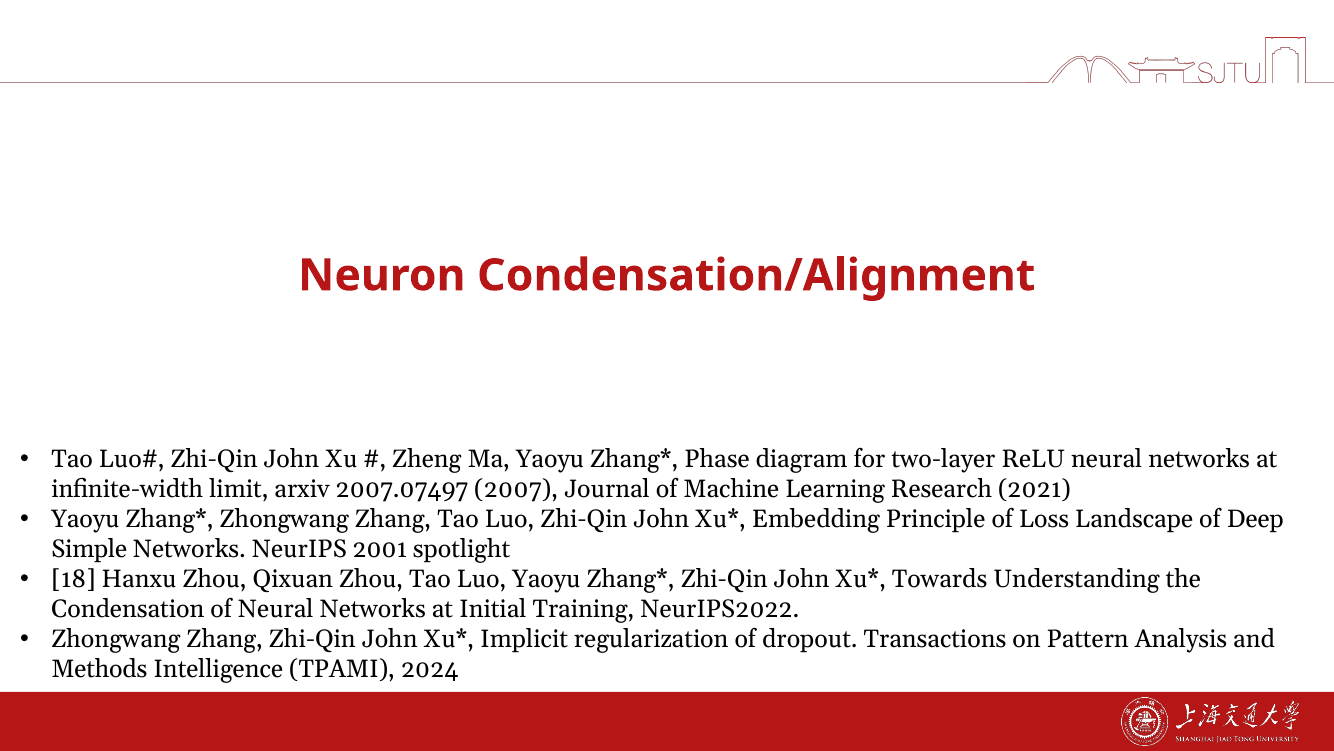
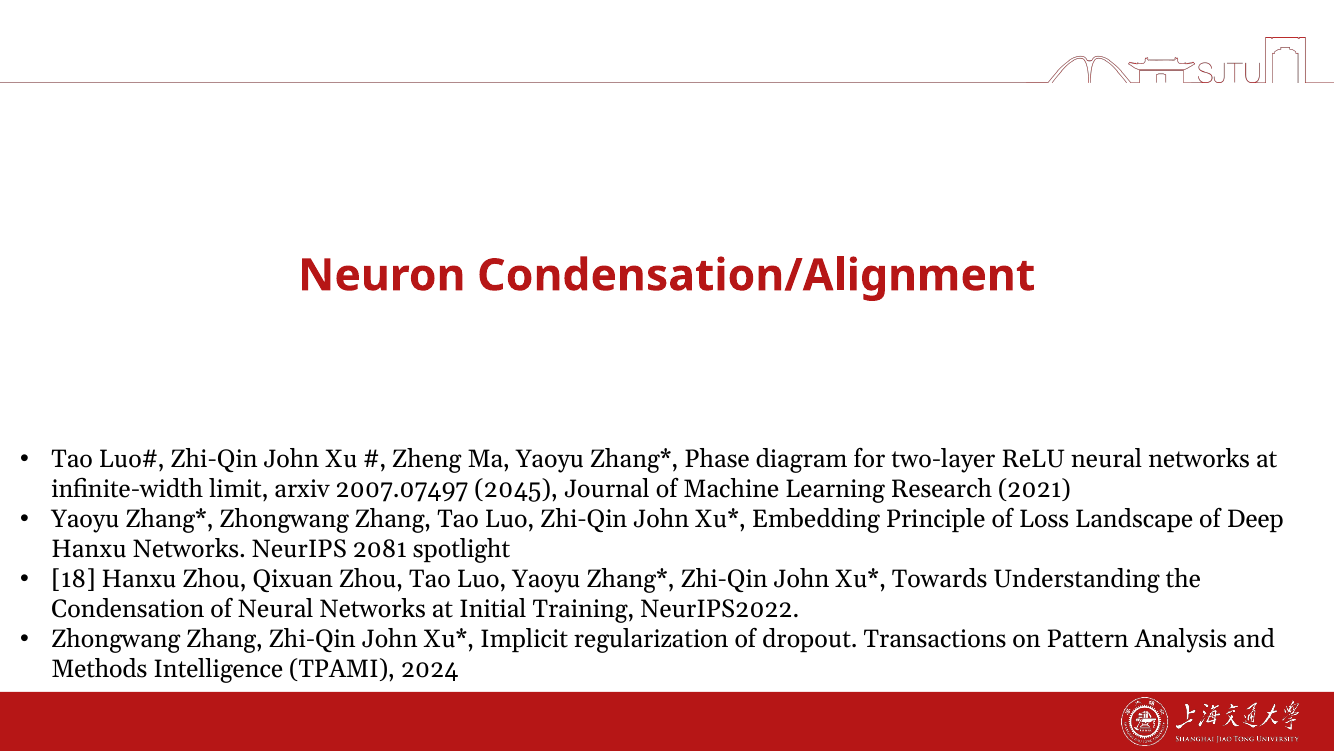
2007: 2007 -> 2045
Simple at (89, 549): Simple -> Hanxu
2001: 2001 -> 2081
